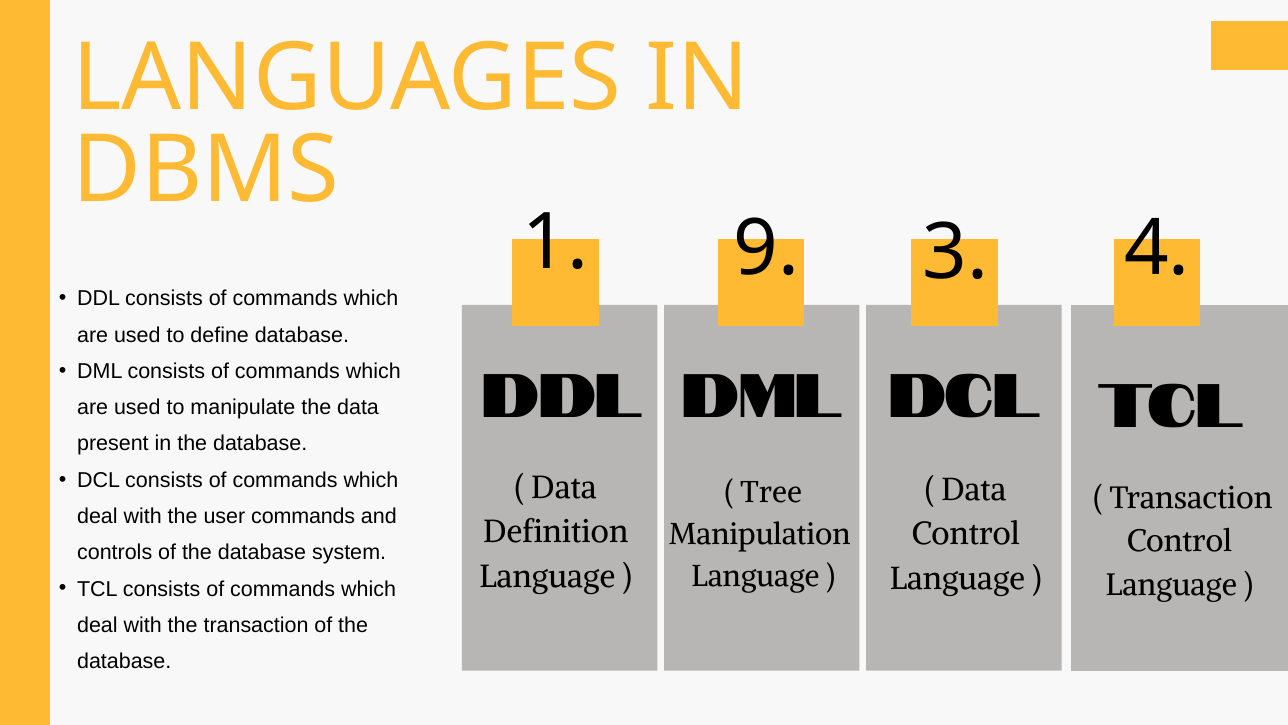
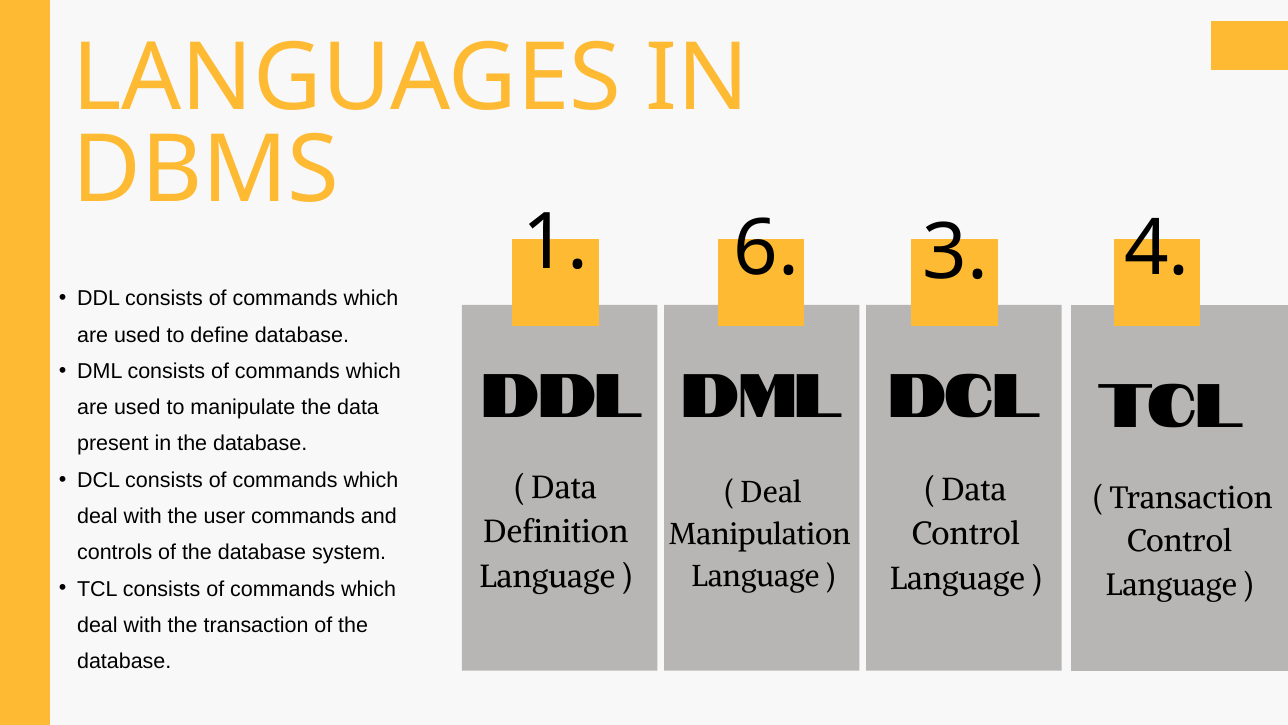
9: 9 -> 6
Tree at (771, 492): Tree -> Deal
